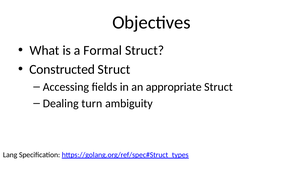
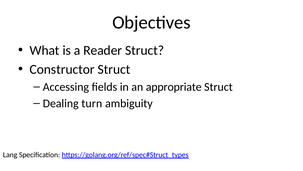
Formal: Formal -> Reader
Constructed: Constructed -> Constructor
